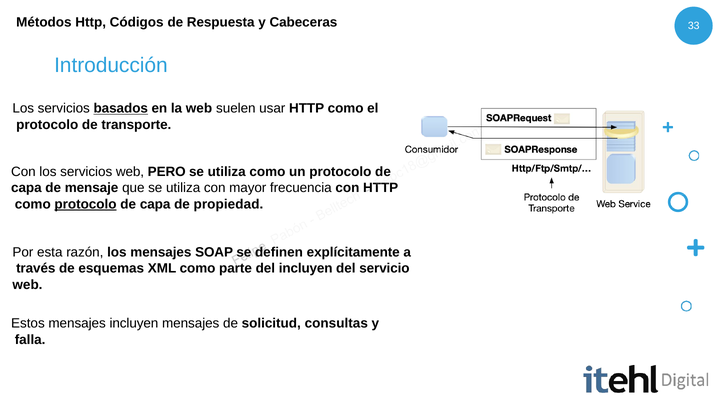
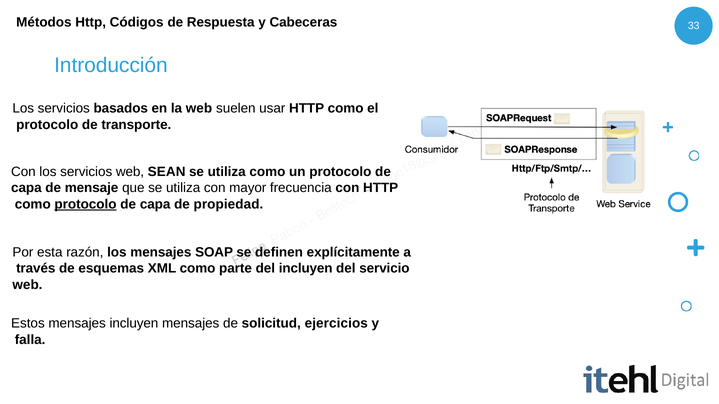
basados underline: present -> none
PERO: PERO -> SEAN
consultas: consultas -> ejercicios
